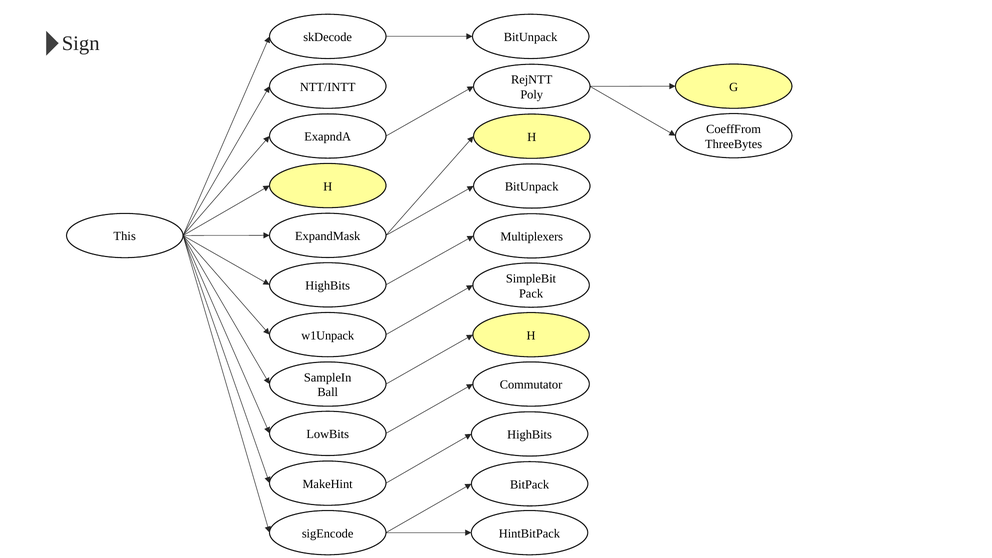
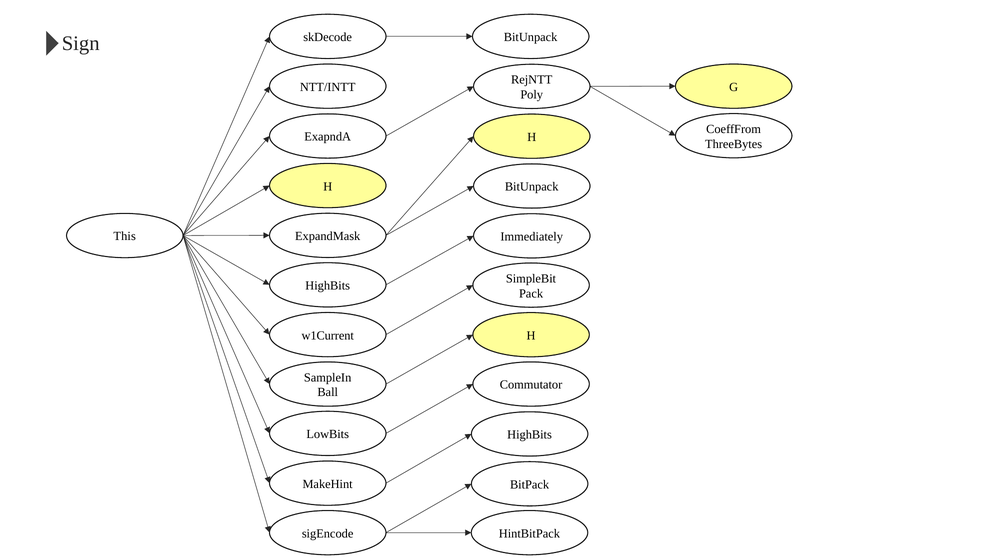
Multiplexers: Multiplexers -> Immediately
w1Unpack: w1Unpack -> w1Current
